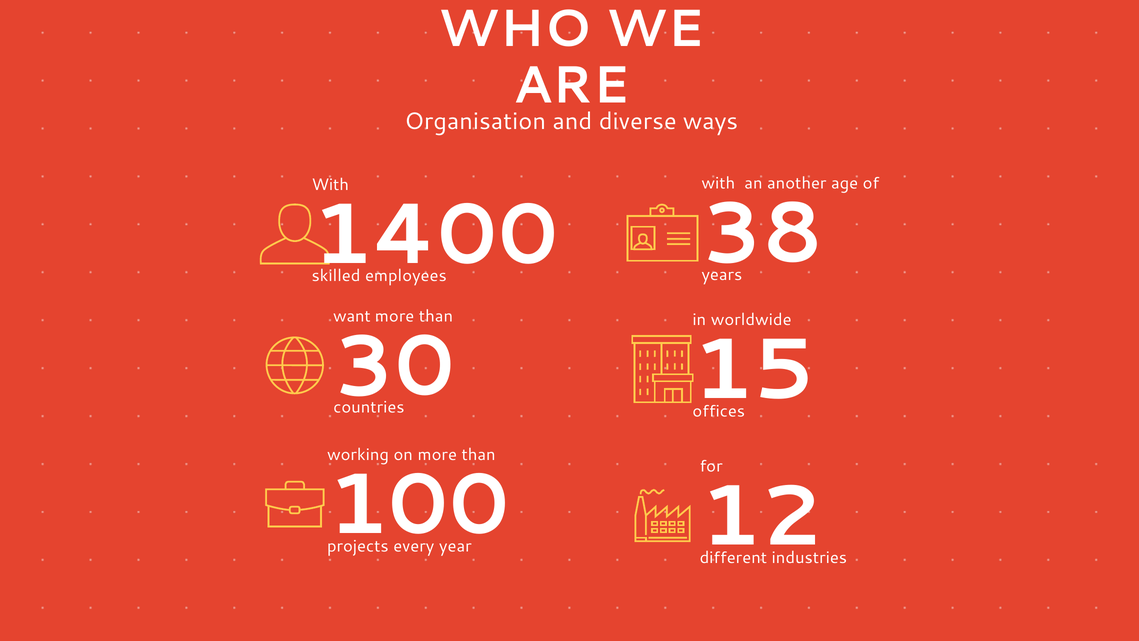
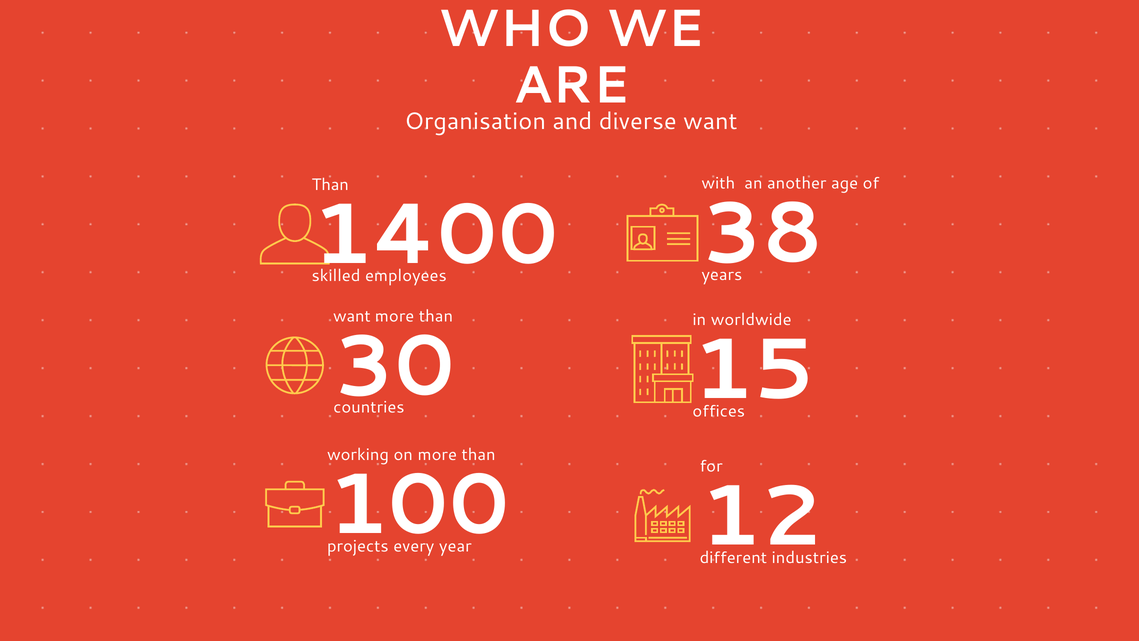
diverse ways: ways -> want
With at (330, 185): With -> Than
